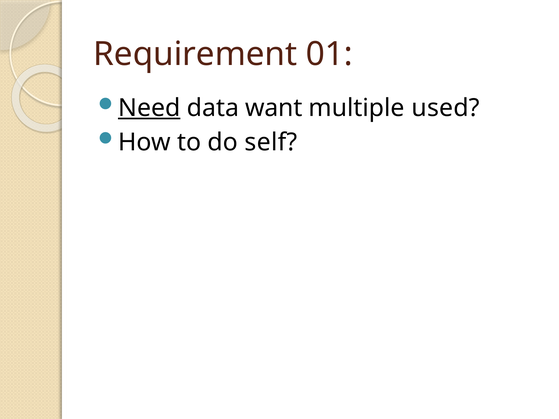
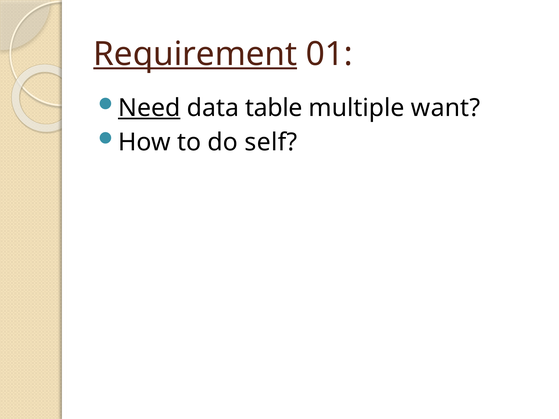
Requirement underline: none -> present
want: want -> table
used: used -> want
